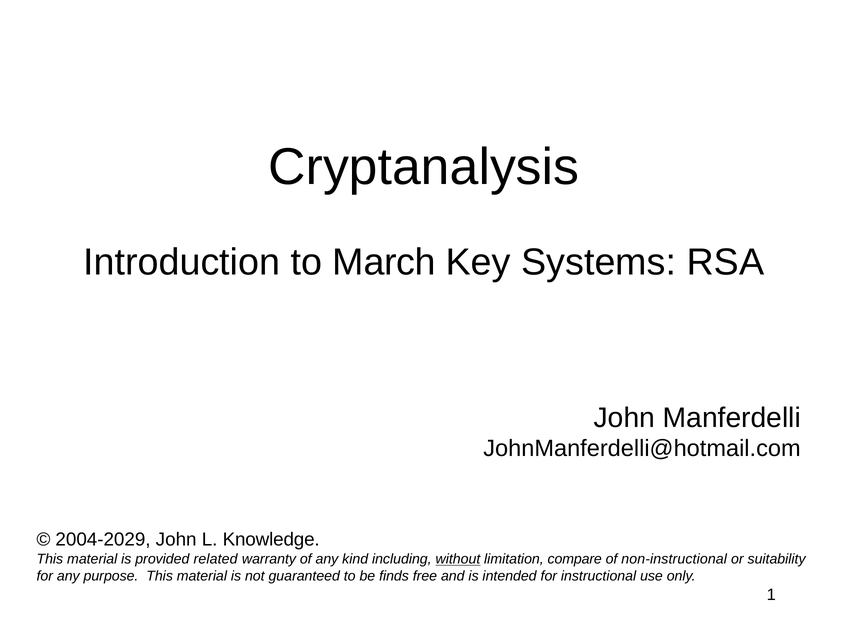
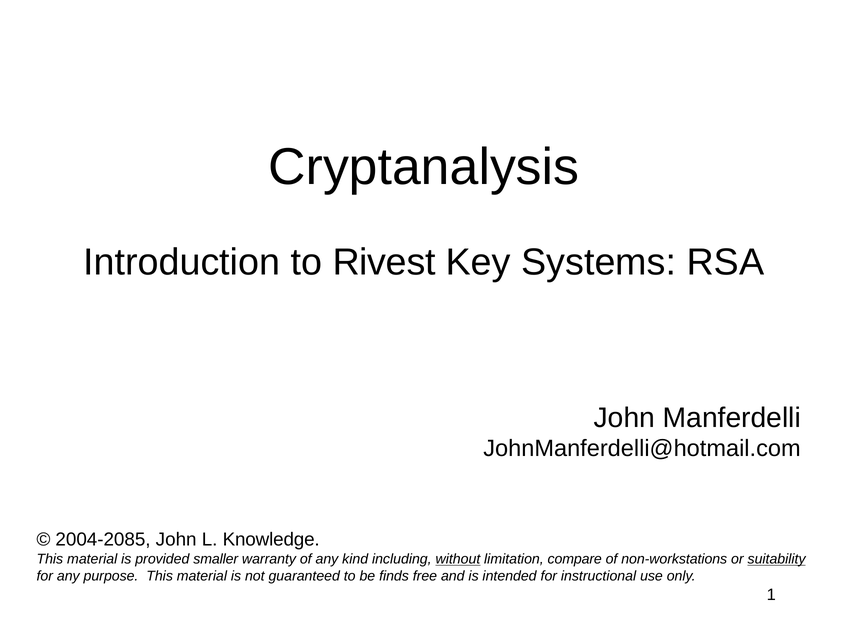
March: March -> Rivest
2004-2029: 2004-2029 -> 2004-2085
related: related -> smaller
non-instructional: non-instructional -> non-workstations
suitability underline: none -> present
